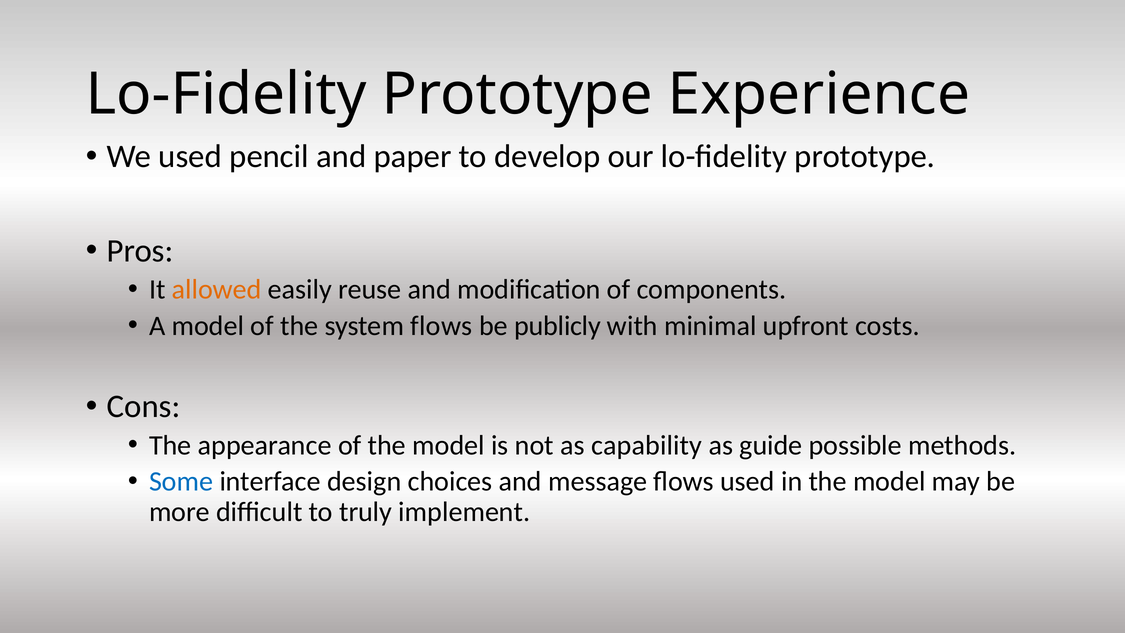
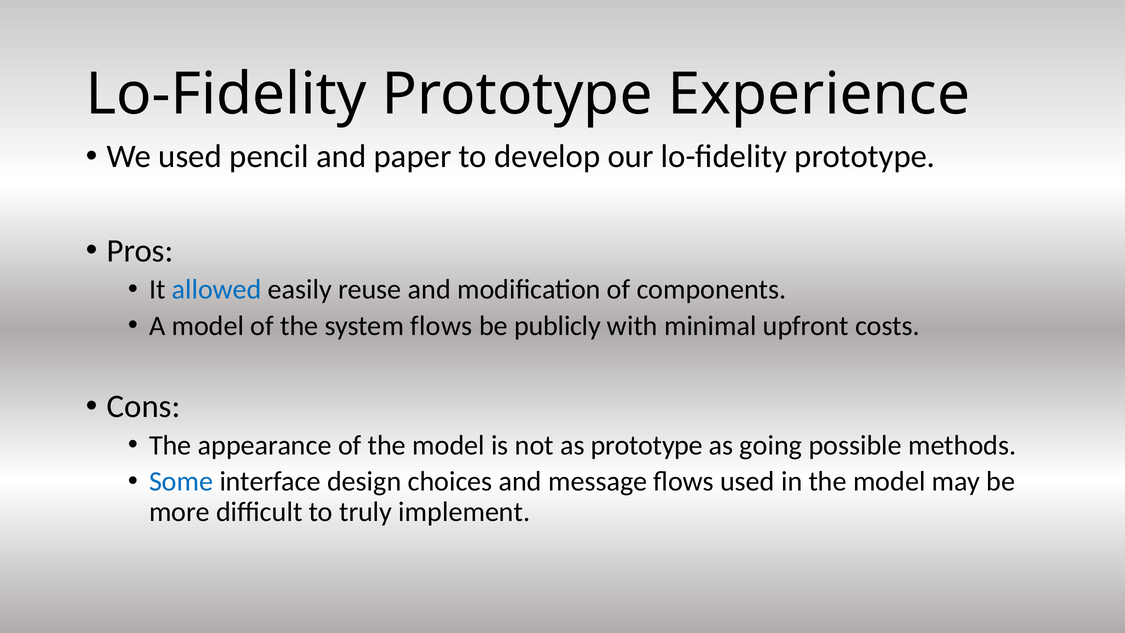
allowed colour: orange -> blue
as capability: capability -> prototype
guide: guide -> going
